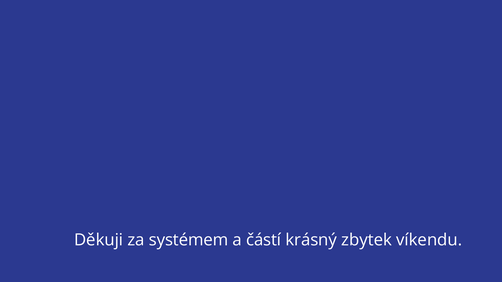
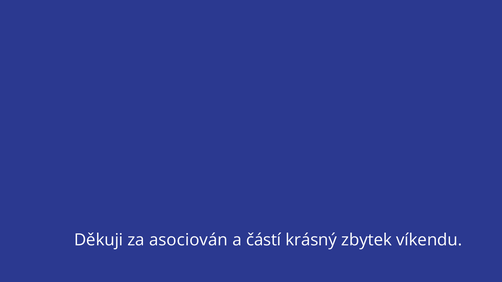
systémem: systémem -> asociován
